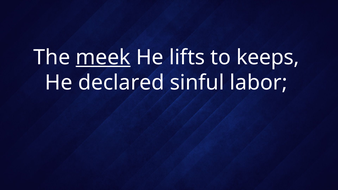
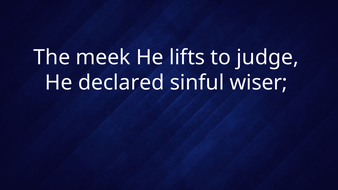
meek underline: present -> none
keeps: keeps -> judge
labor: labor -> wiser
